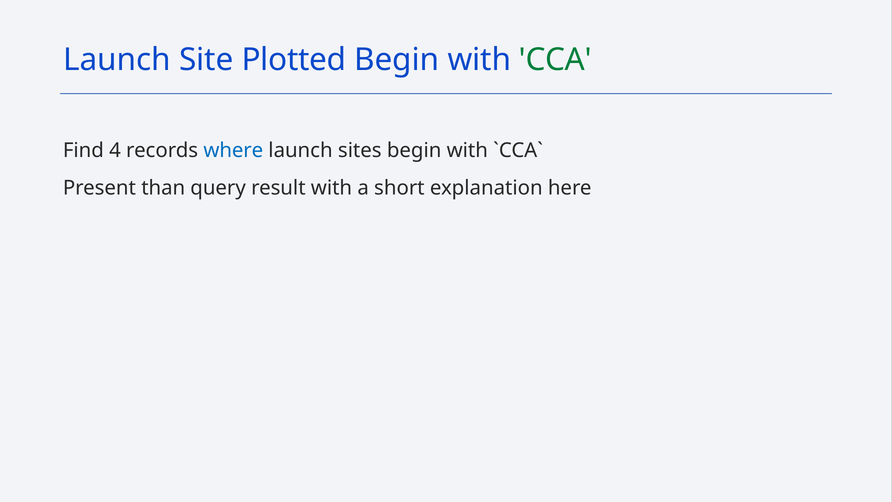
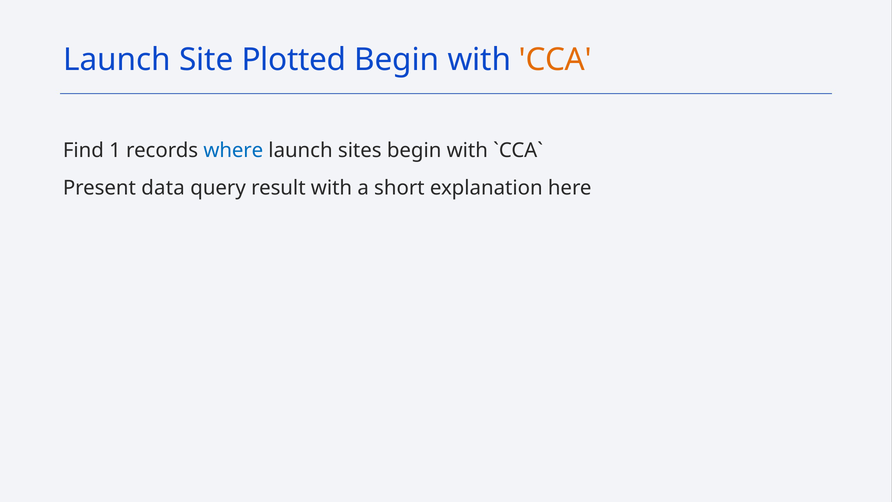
CCA colour: green -> orange
4: 4 -> 1
than: than -> data
